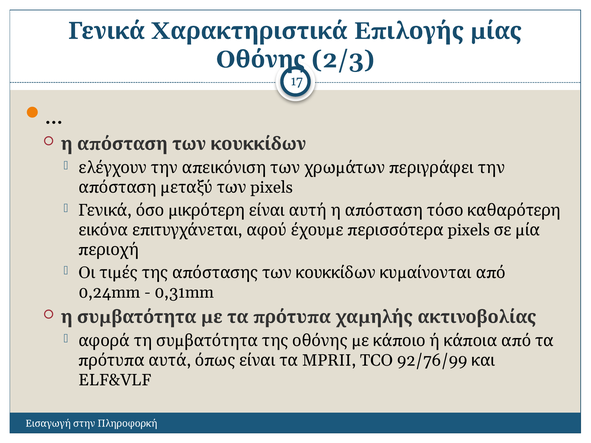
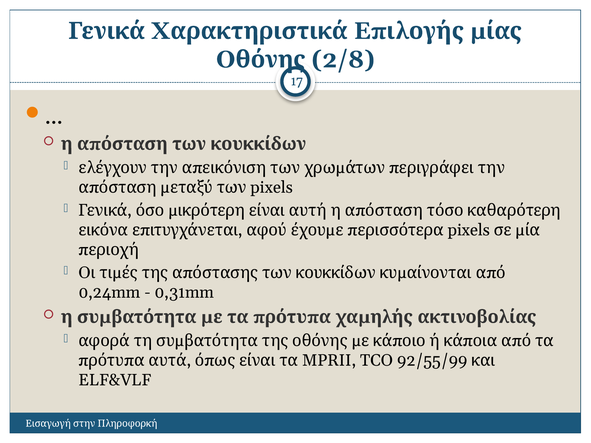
2/3: 2/3 -> 2/8
92/76/99: 92/76/99 -> 92/55/99
